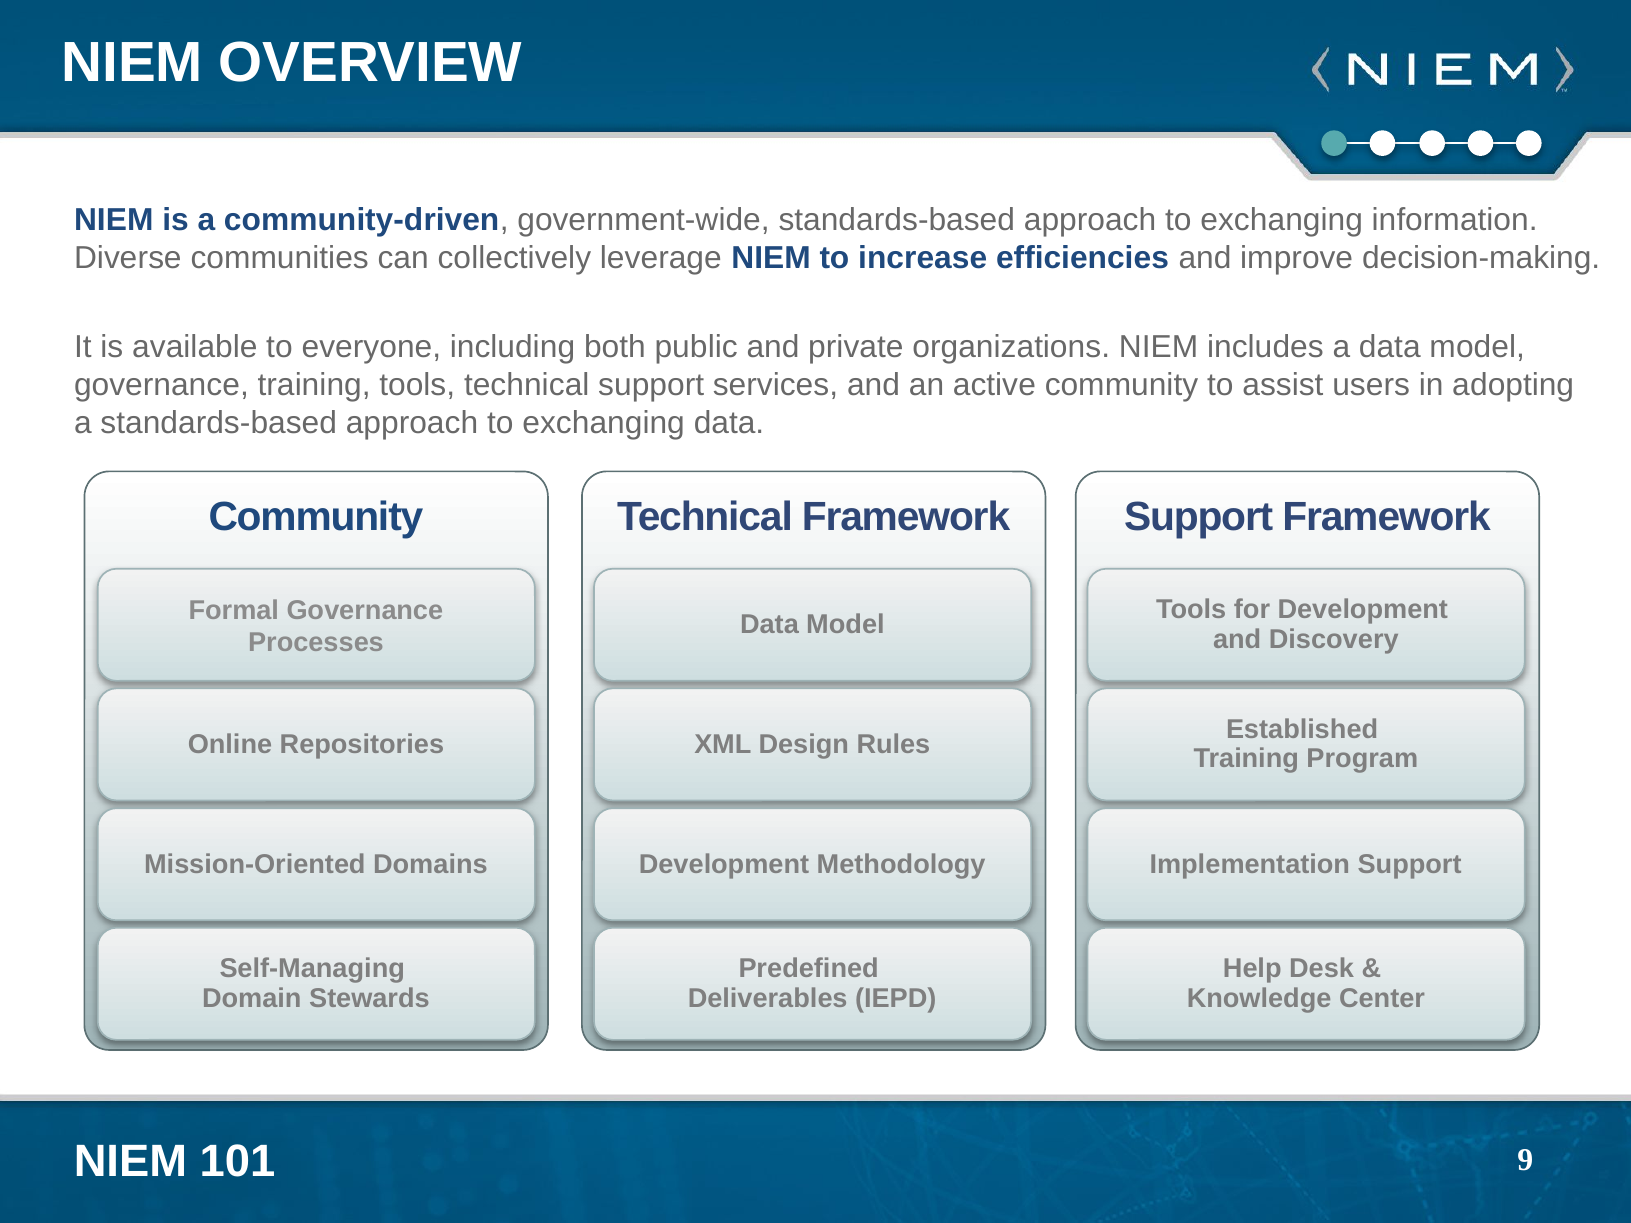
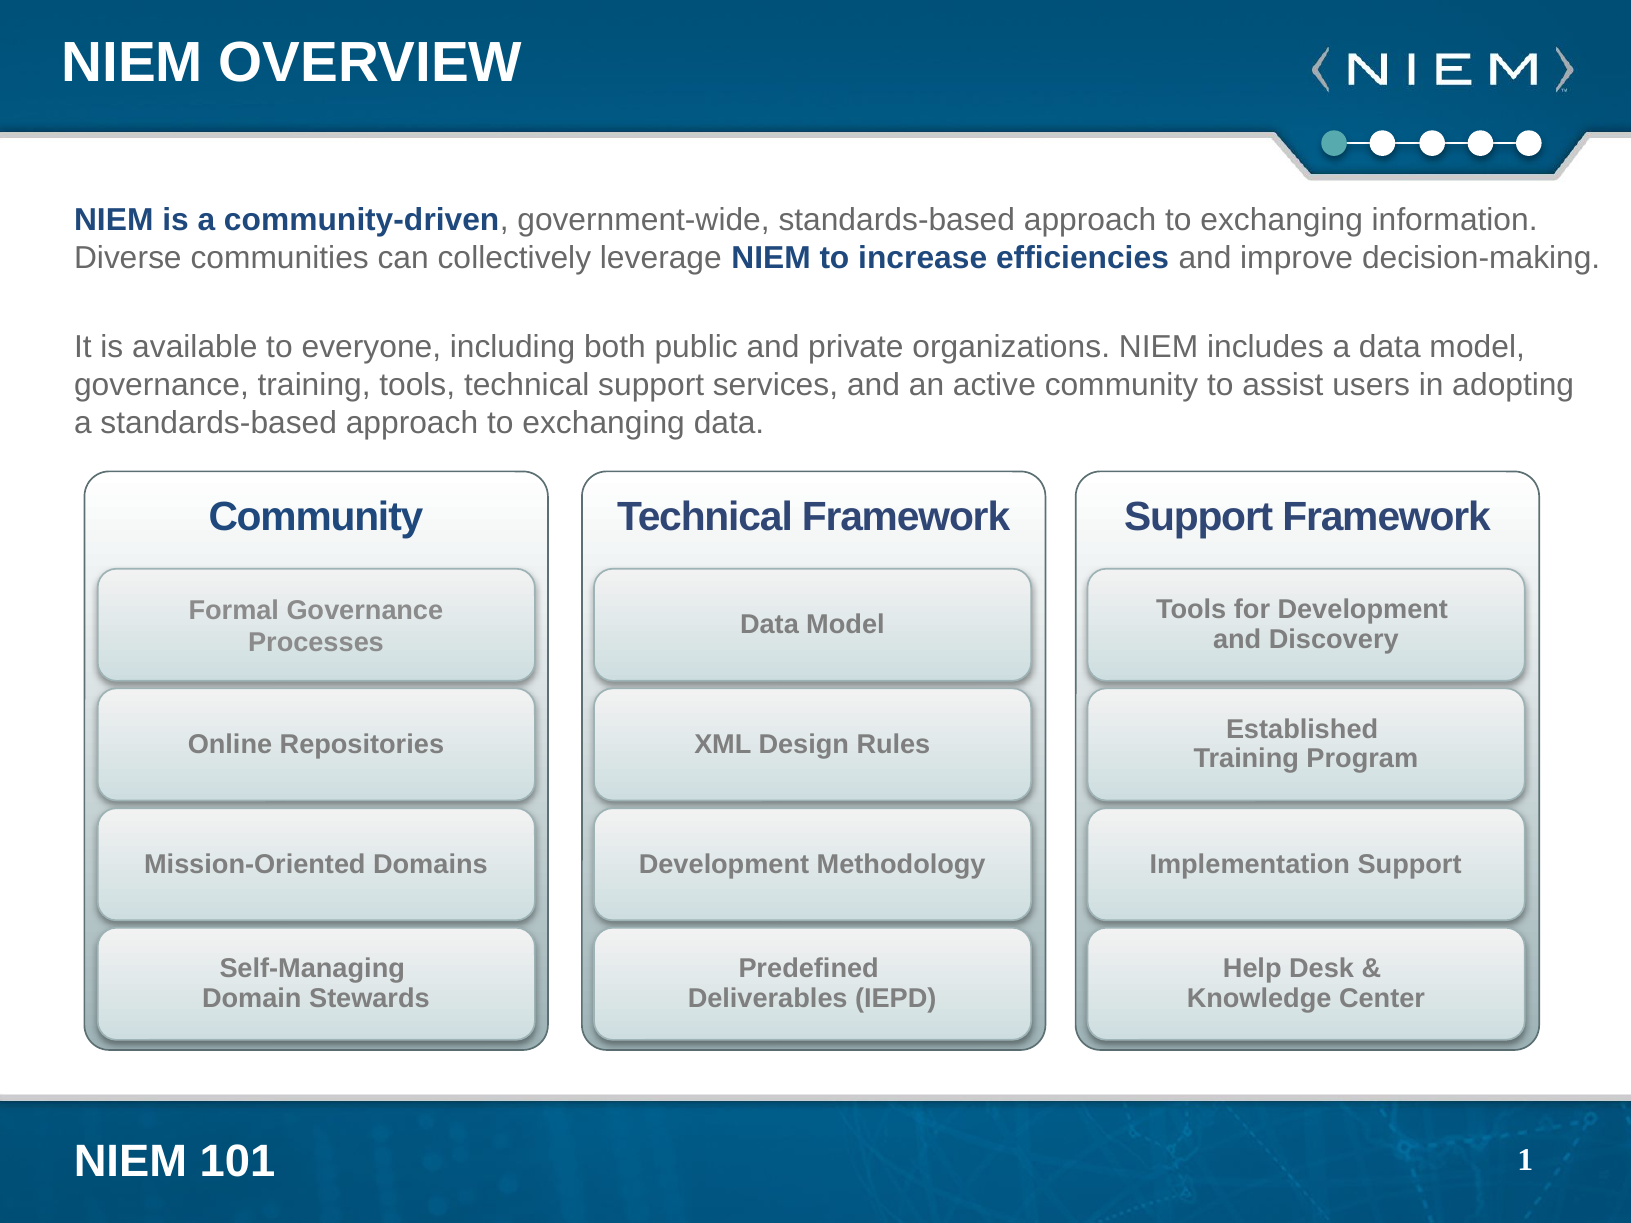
9: 9 -> 1
